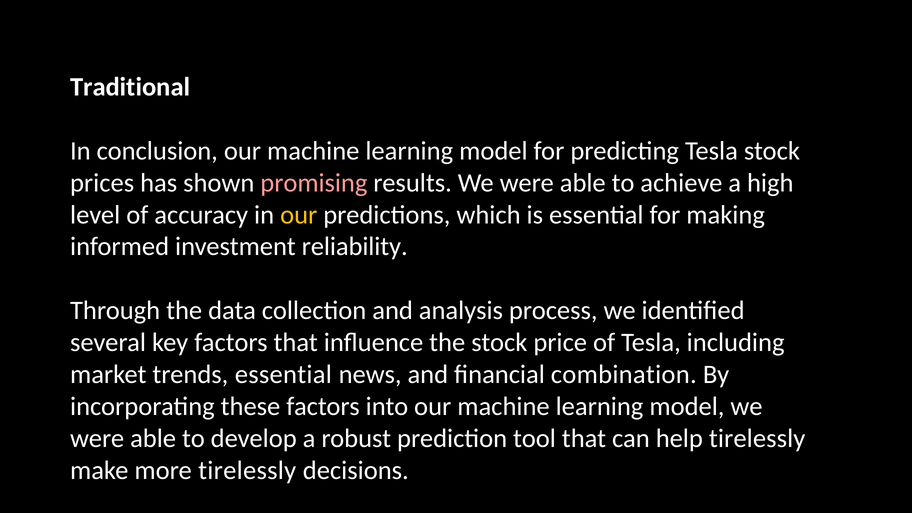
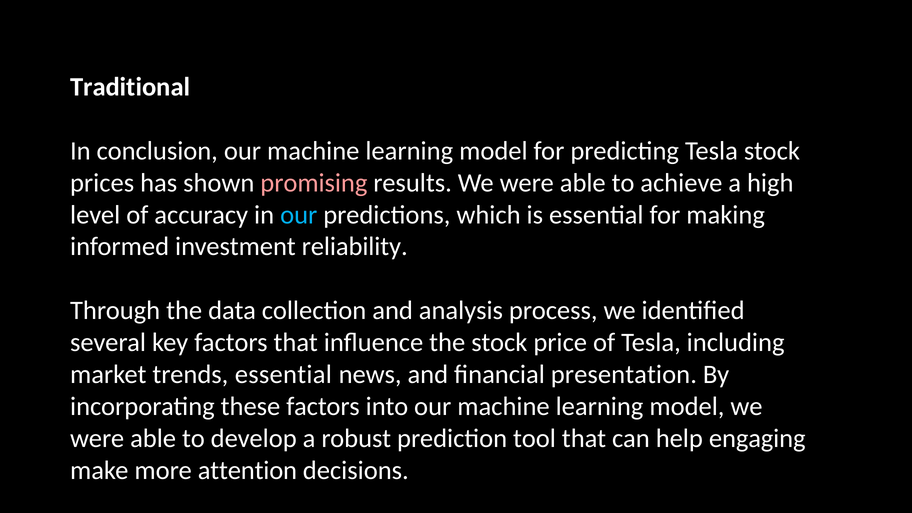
our at (299, 215) colour: yellow -> light blue
combination: combination -> presentation
help tirelessly: tirelessly -> engaging
more tirelessly: tirelessly -> attention
